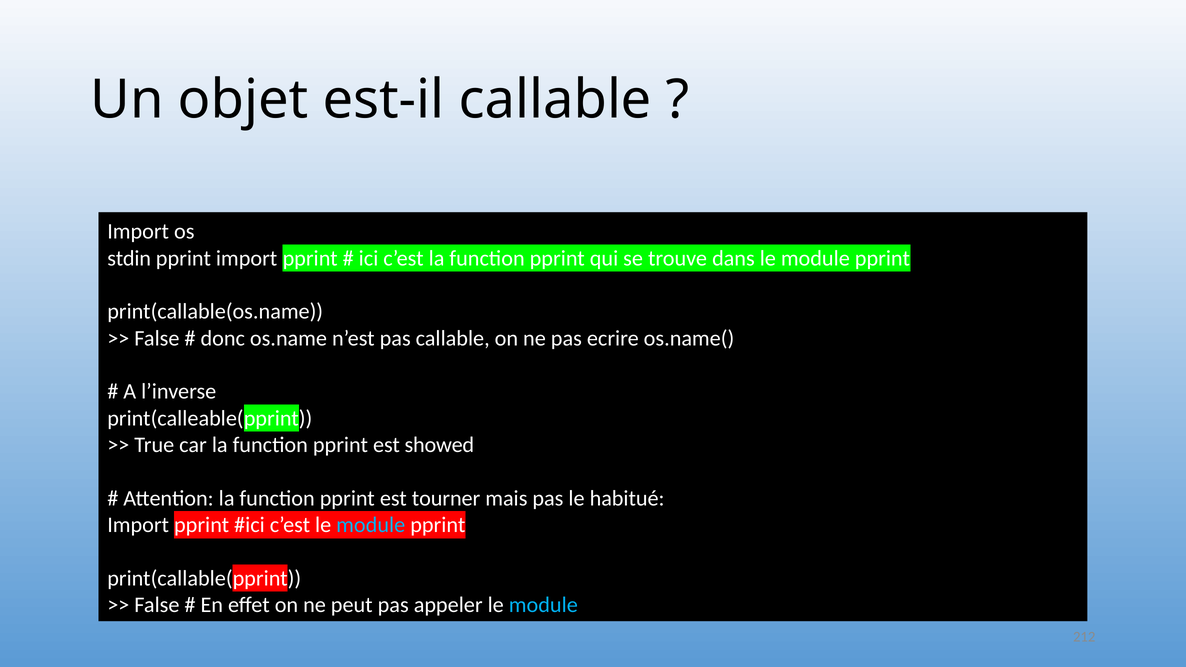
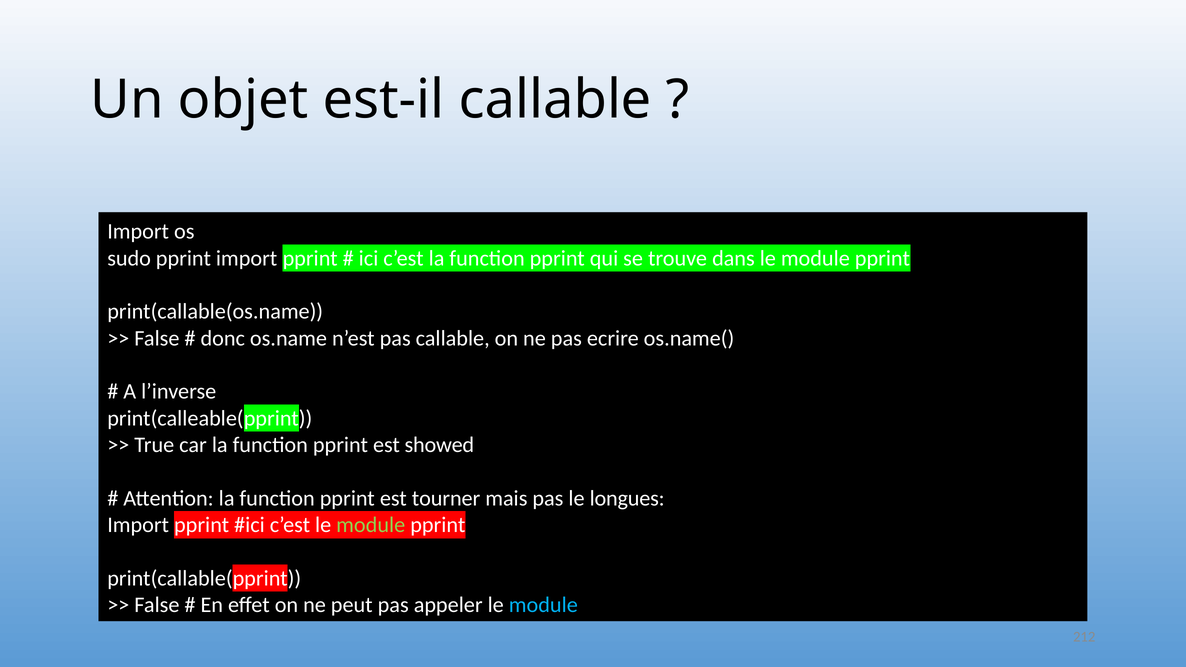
stdin: stdin -> sudo
habitué: habitué -> longues
module at (371, 525) colour: light blue -> light green
